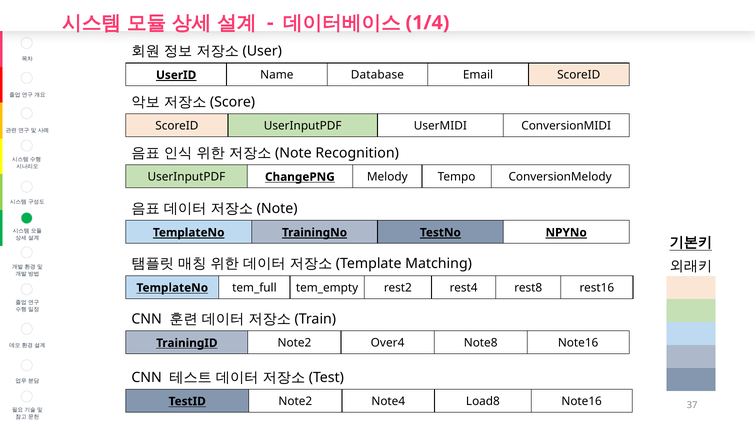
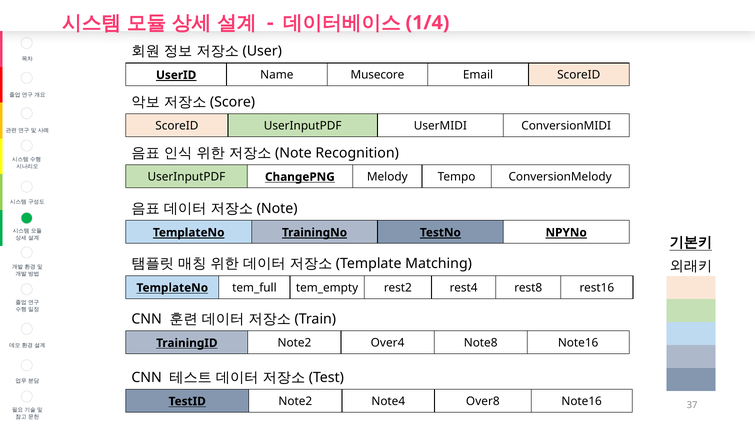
Database: Database -> Musecore
Load8: Load8 -> Over8
